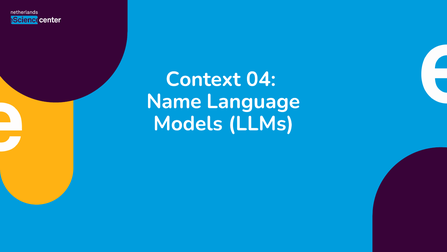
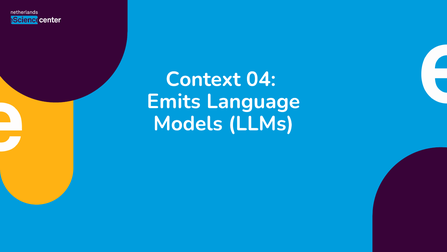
Name: Name -> Emits
